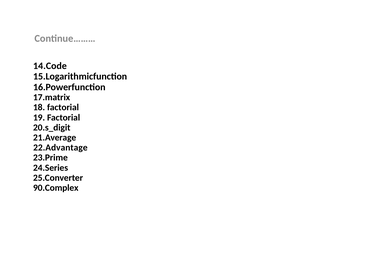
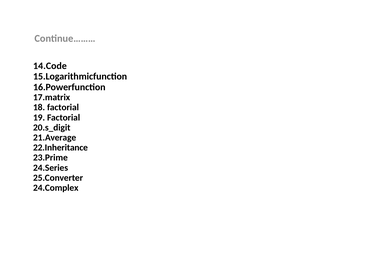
22.Advantage: 22.Advantage -> 22.Inheritance
90.Complex: 90.Complex -> 24.Complex
